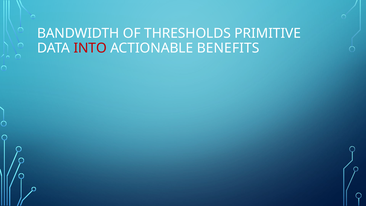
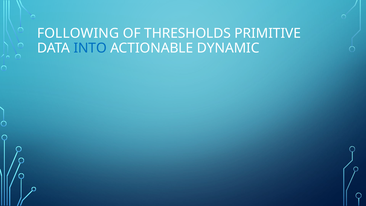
BANDWIDTH: BANDWIDTH -> FOLLOWING
INTO colour: red -> blue
BENEFITS: BENEFITS -> DYNAMIC
